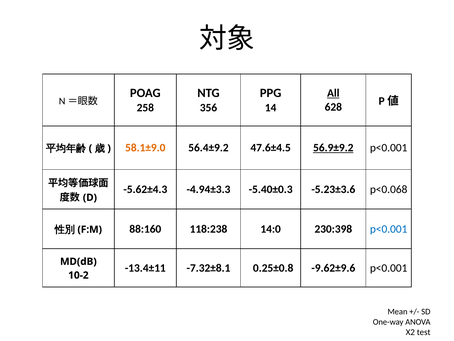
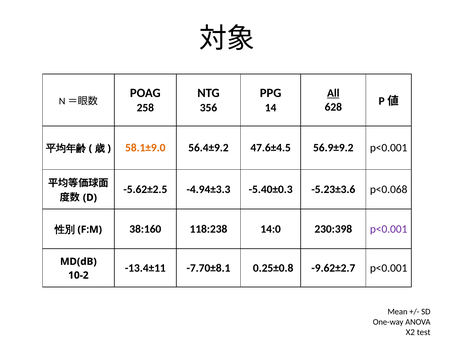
56.9±9.2 underline: present -> none
-5.62±4.3: -5.62±4.3 -> -5.62±2.5
88:160: 88:160 -> 38:160
p<0.001 at (389, 229) colour: blue -> purple
-7.32±8.1: -7.32±8.1 -> -7.70±8.1
-9.62±9.6: -9.62±9.6 -> -9.62±2.7
